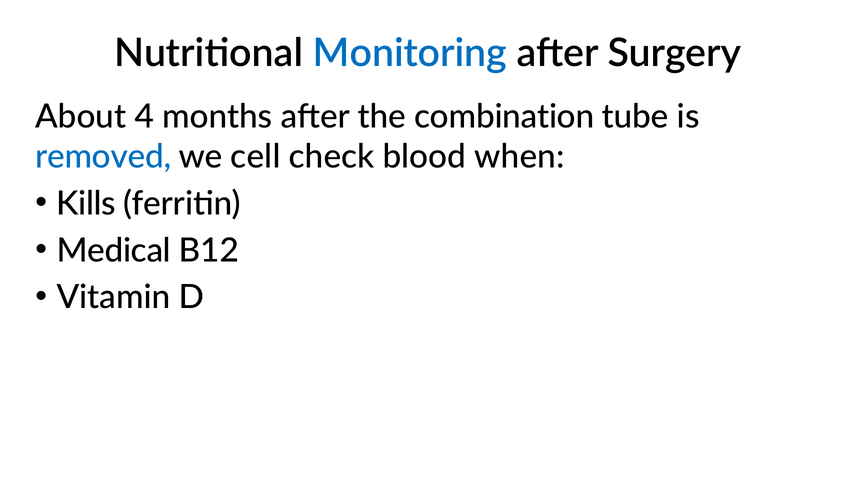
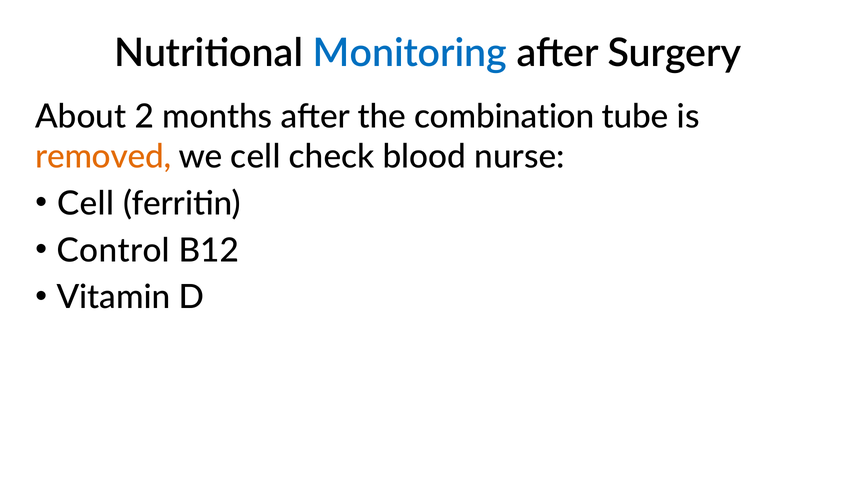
4: 4 -> 2
removed colour: blue -> orange
when: when -> nurse
Kills at (86, 204): Kills -> Cell
Medical: Medical -> Control
